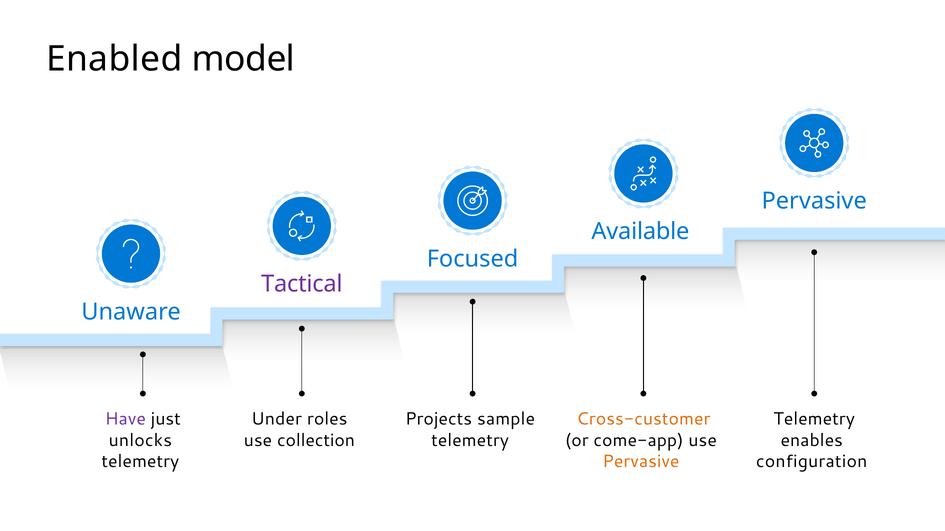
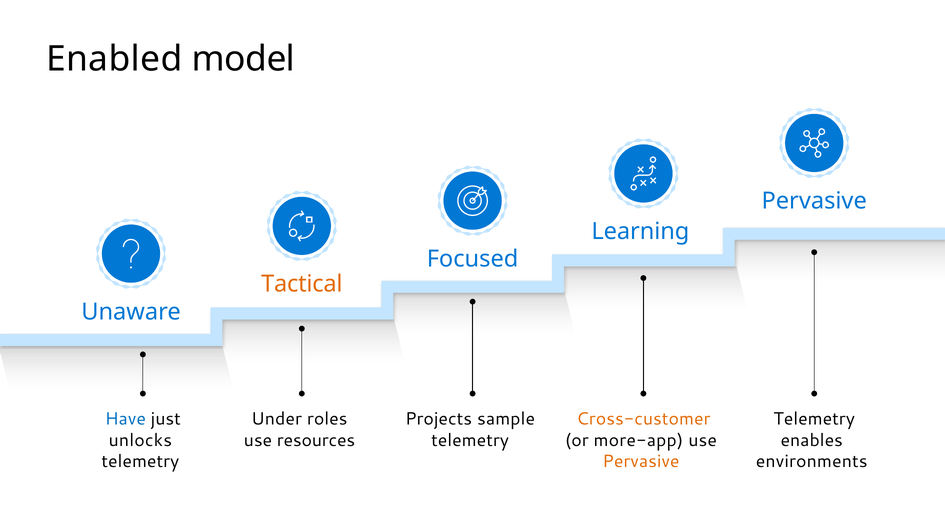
Available: Available -> Learning
Tactical colour: purple -> orange
Have colour: purple -> blue
collection: collection -> resources
come-app: come-app -> more-app
configuration: configuration -> environments
